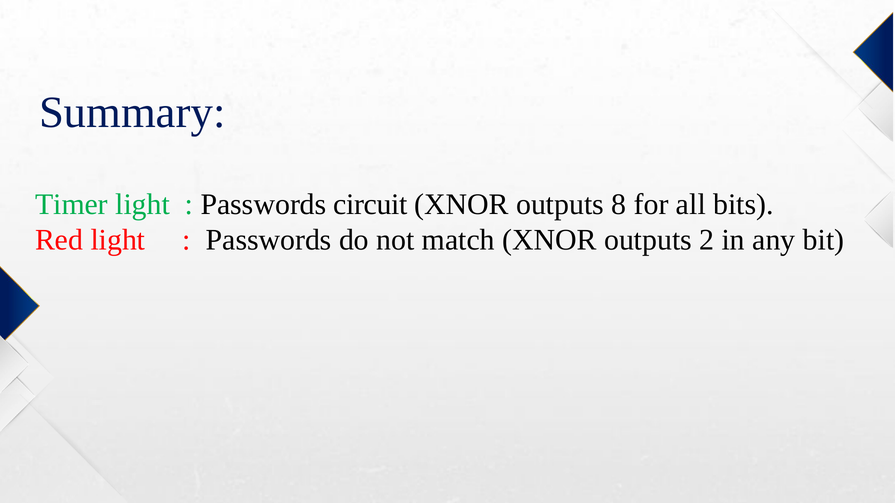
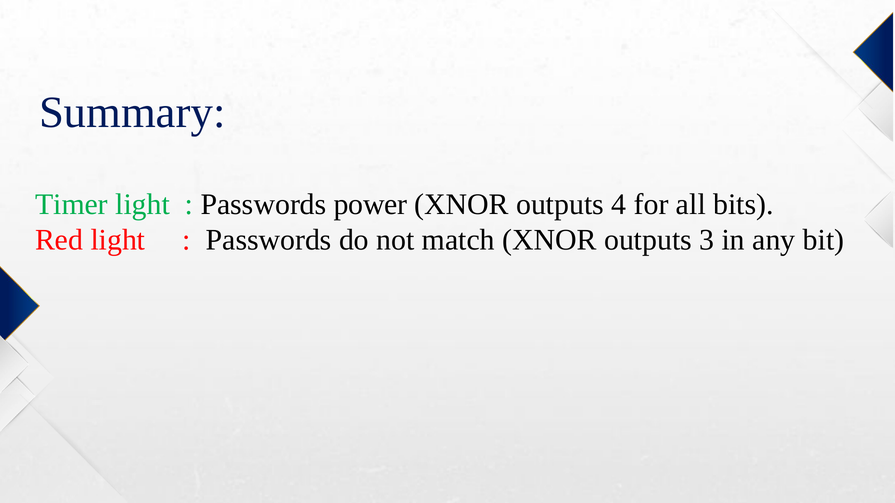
circuit: circuit -> power
8: 8 -> 4
2: 2 -> 3
